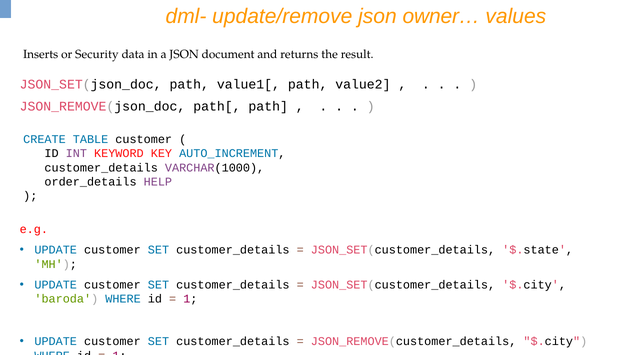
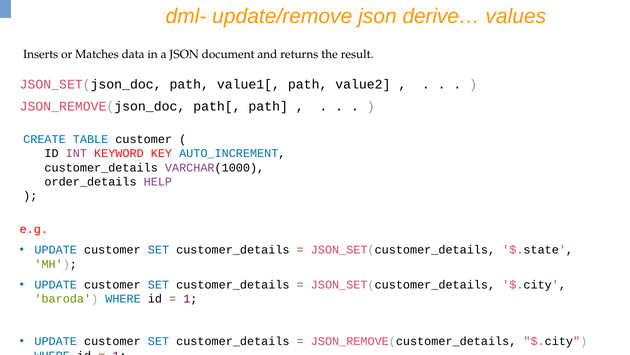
owner…: owner… -> derive…
Security: Security -> Matches
